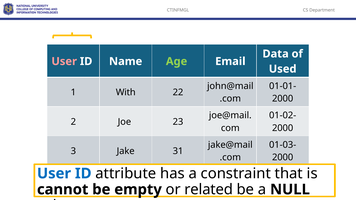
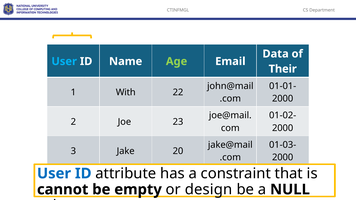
User at (64, 61) colour: pink -> light blue
Used: Used -> Their
31: 31 -> 20
related: related -> design
